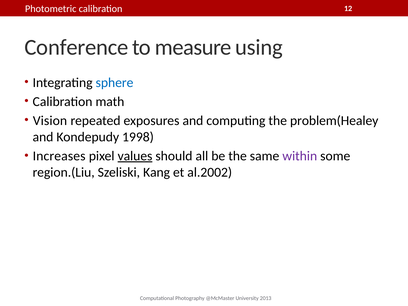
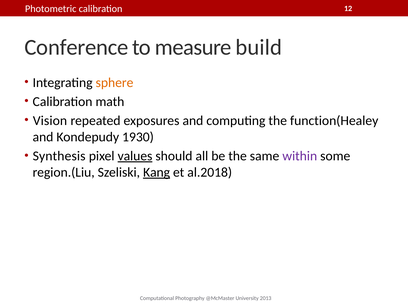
using: using -> build
sphere colour: blue -> orange
problem(Healey: problem(Healey -> function(Healey
1998: 1998 -> 1930
Increases: Increases -> Synthesis
Kang underline: none -> present
al.2002: al.2002 -> al.2018
